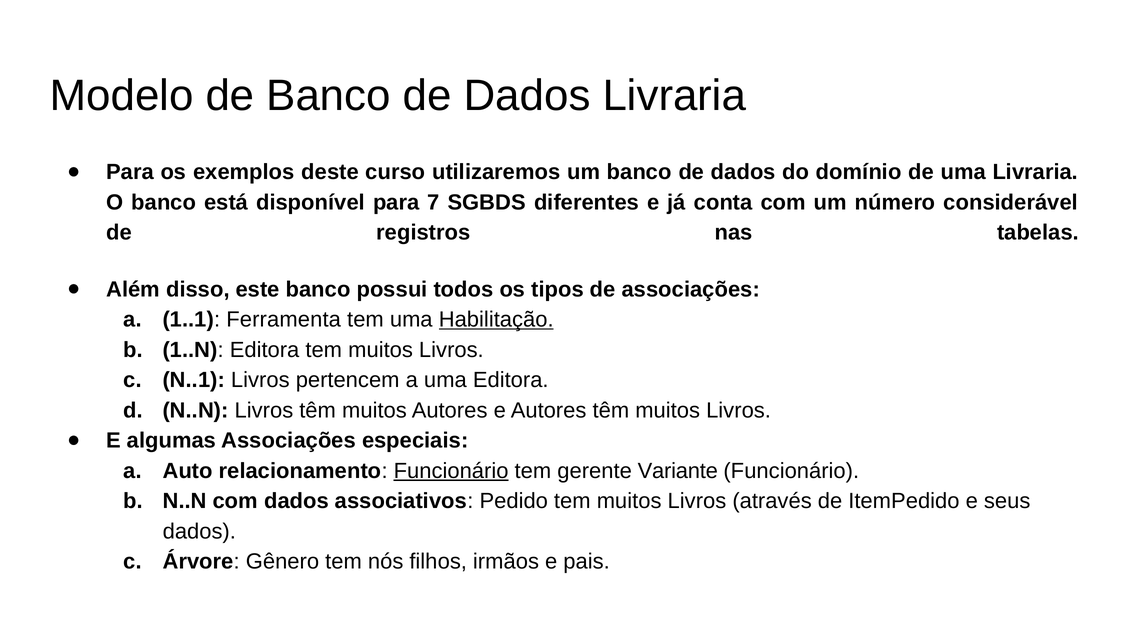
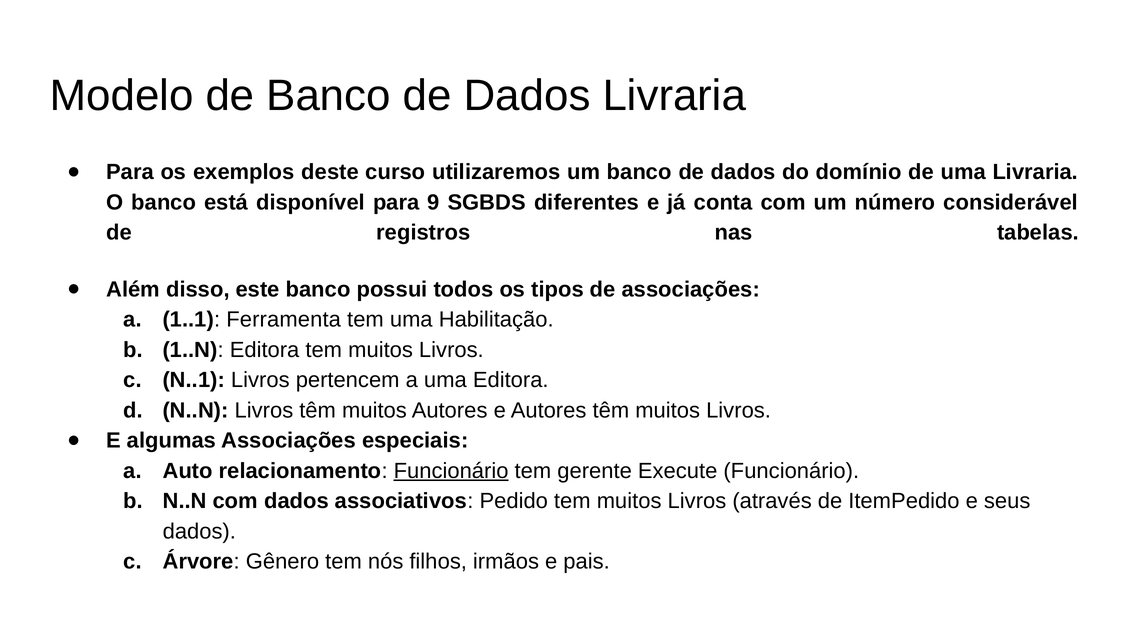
7: 7 -> 9
Habilitação underline: present -> none
Variante: Variante -> Execute
